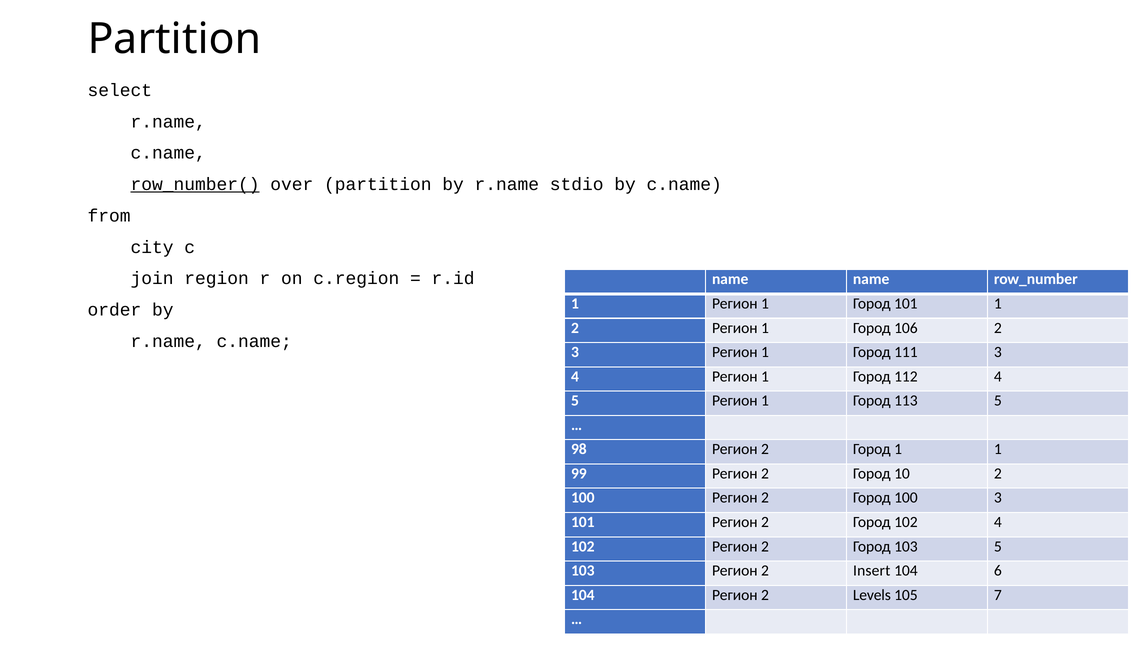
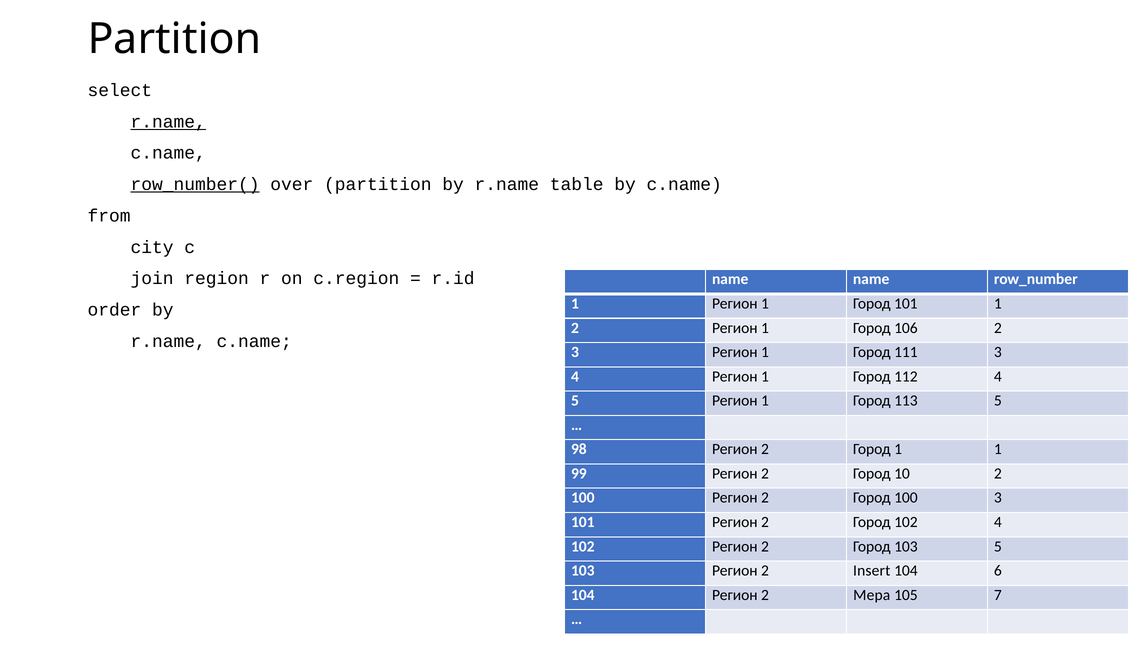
r.name at (168, 122) underline: none -> present
stdio: stdio -> table
Levels: Levels -> Мера
